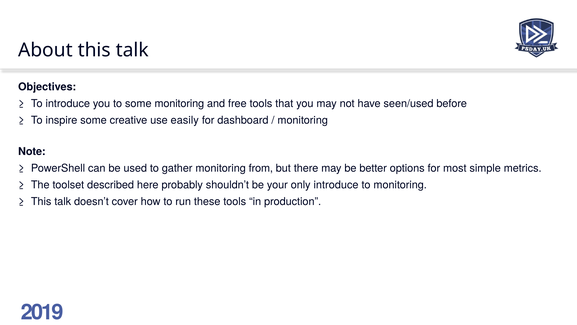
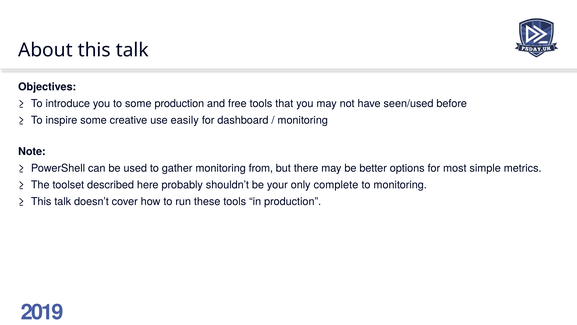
some monitoring: monitoring -> production
only introduce: introduce -> complete
